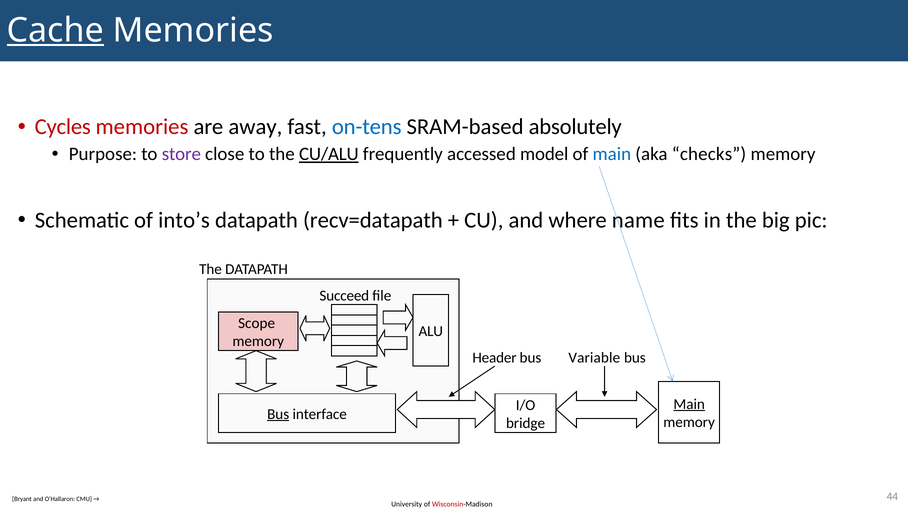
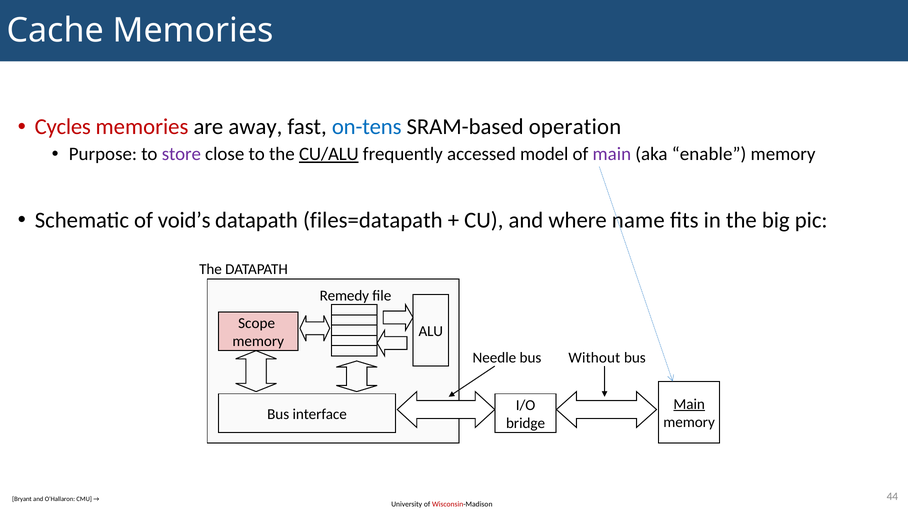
Cache underline: present -> none
absolutely: absolutely -> operation
main at (612, 154) colour: blue -> purple
checks: checks -> enable
into’s: into’s -> void’s
recv=datapath: recv=datapath -> files=datapath
Succeed: Succeed -> Remedy
Header: Header -> Needle
Variable: Variable -> Without
Bus at (278, 414) underline: present -> none
